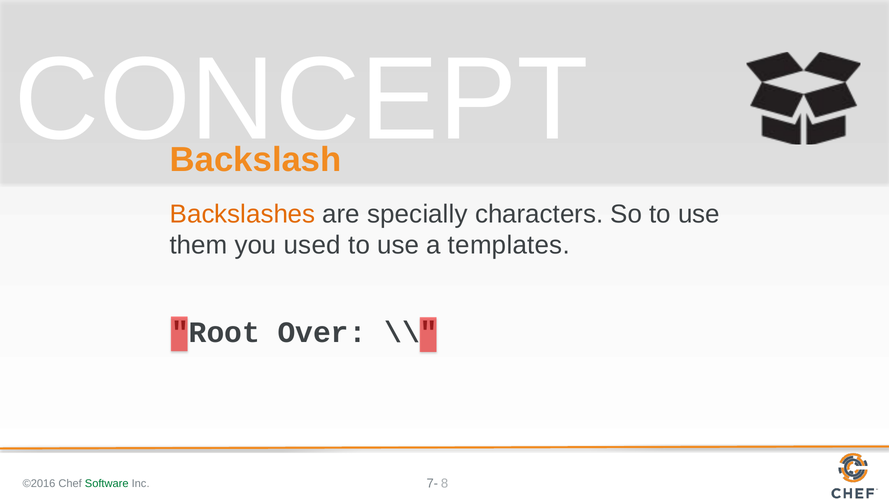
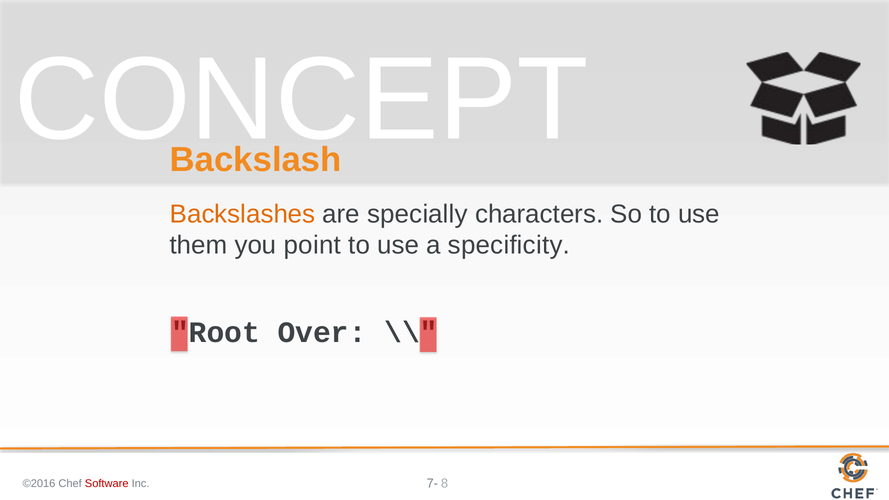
used: used -> point
templates: templates -> specificity
Software colour: green -> red
